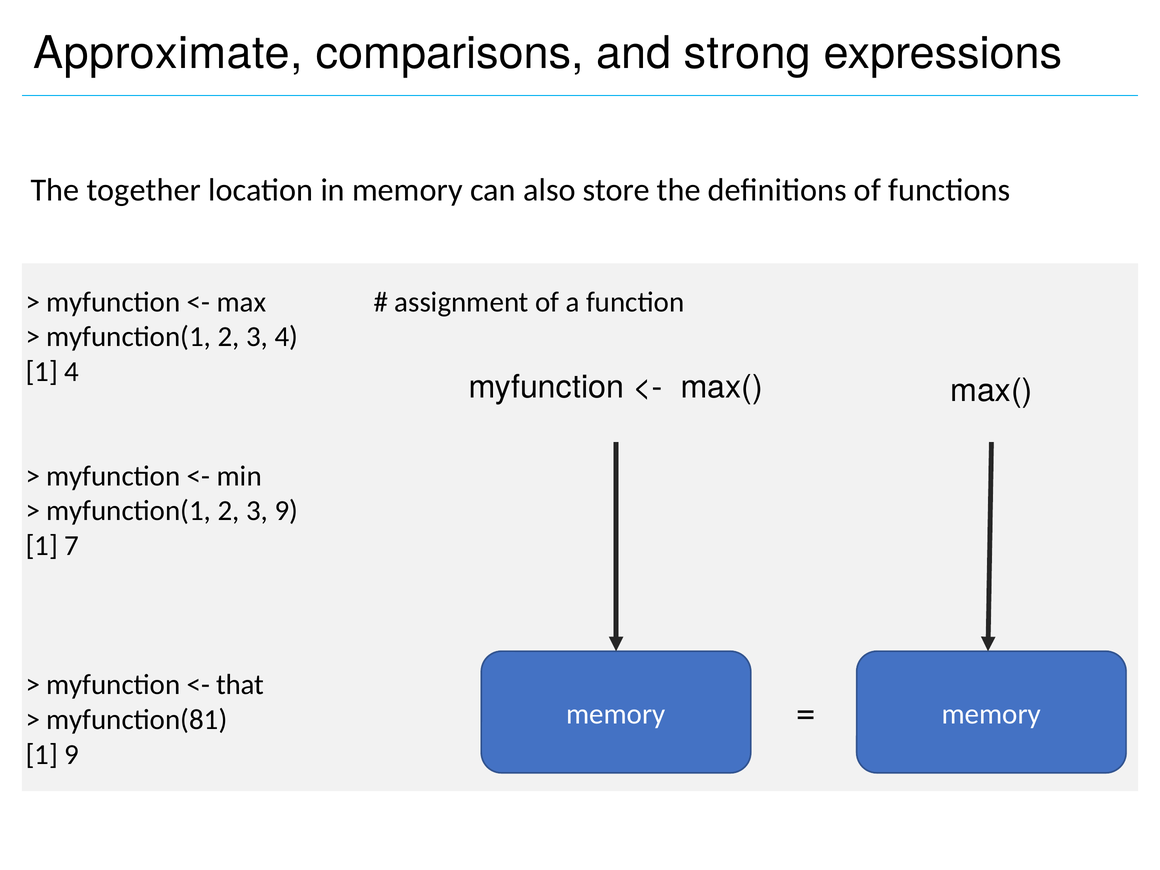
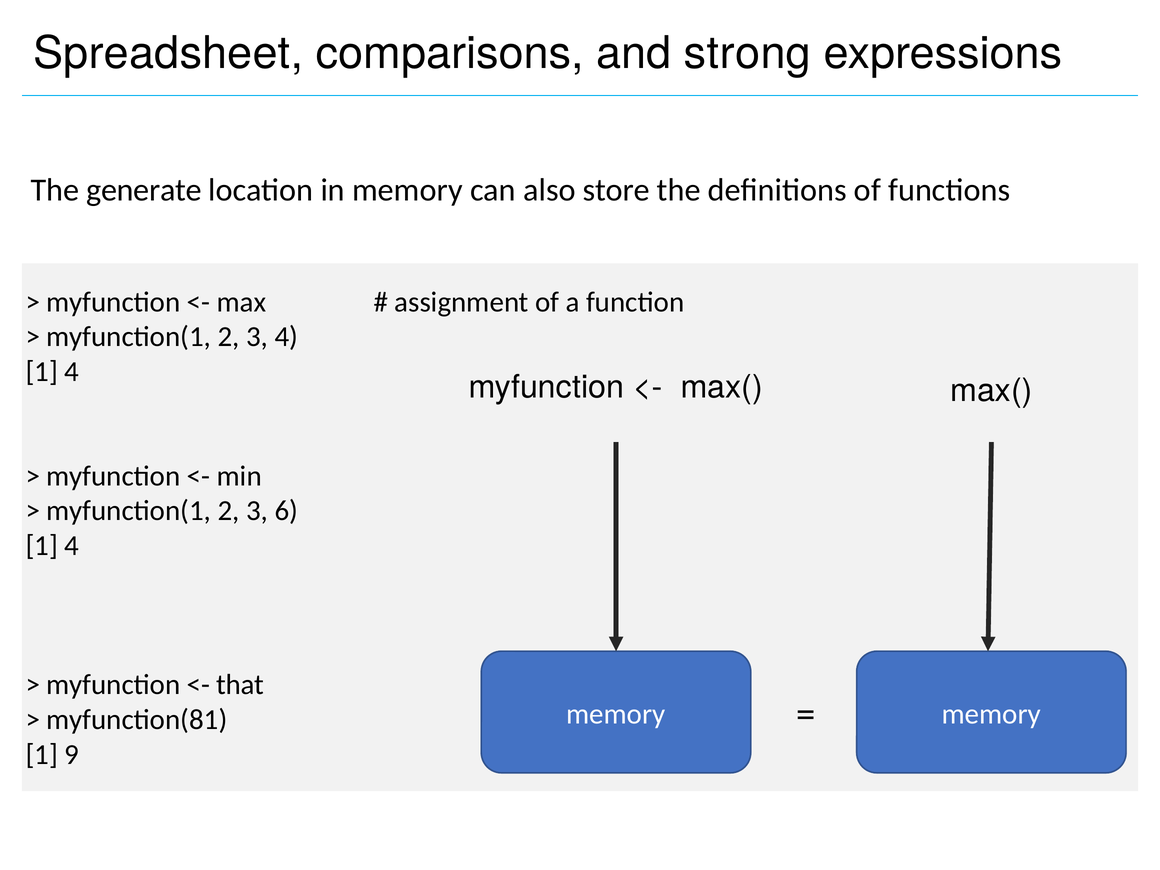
Approximate: Approximate -> Spreadsheet
together: together -> generate
3 9: 9 -> 6
7 at (72, 546): 7 -> 4
